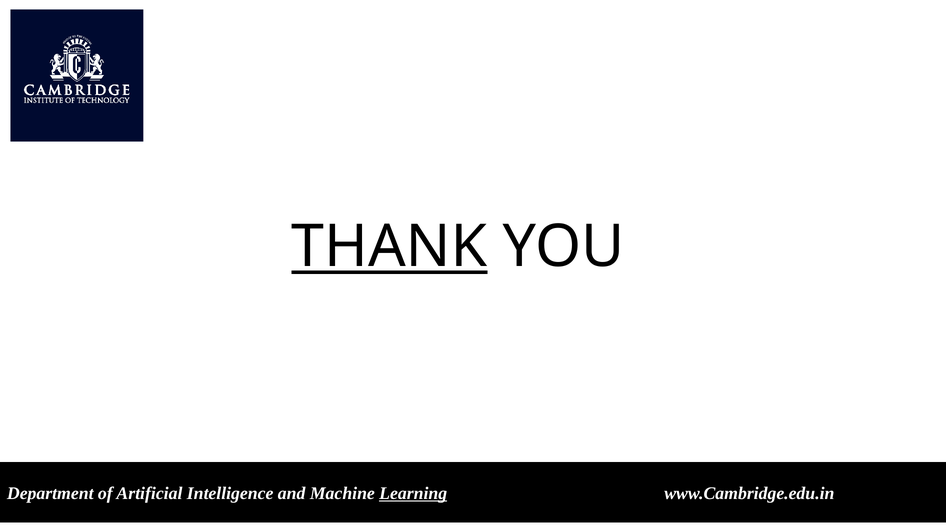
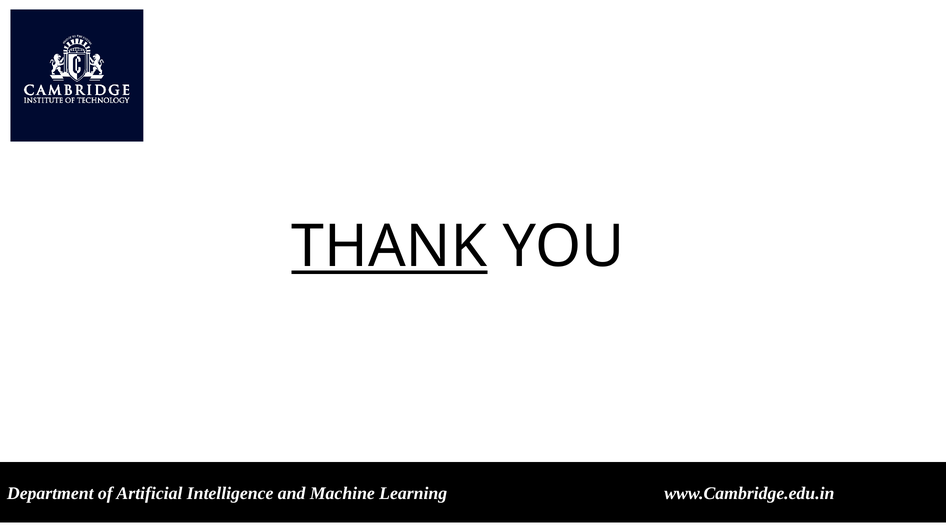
Learning underline: present -> none
